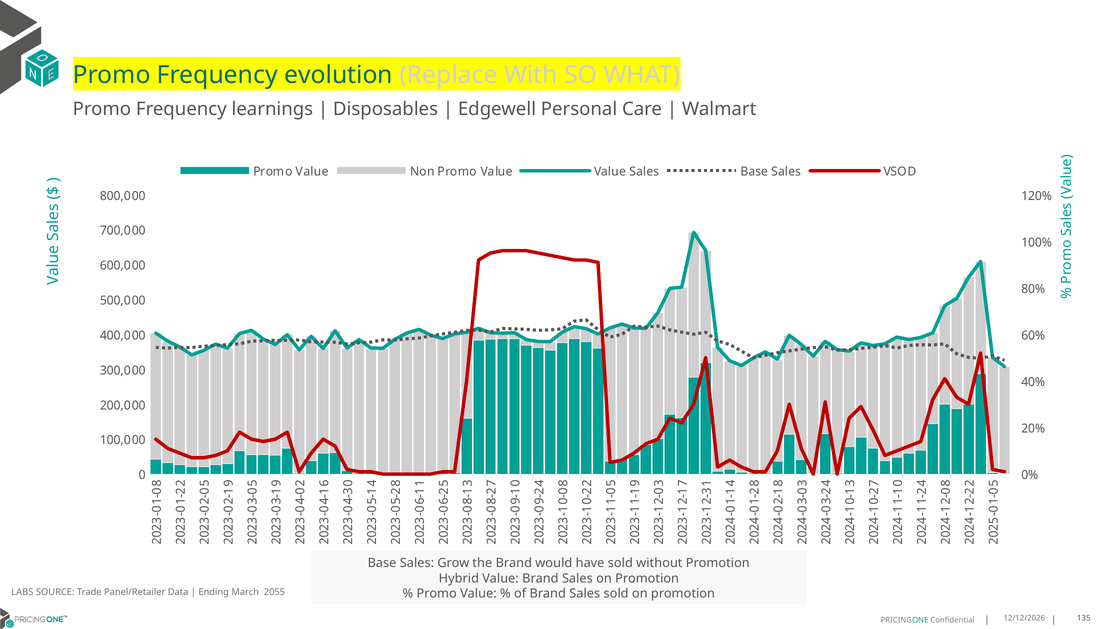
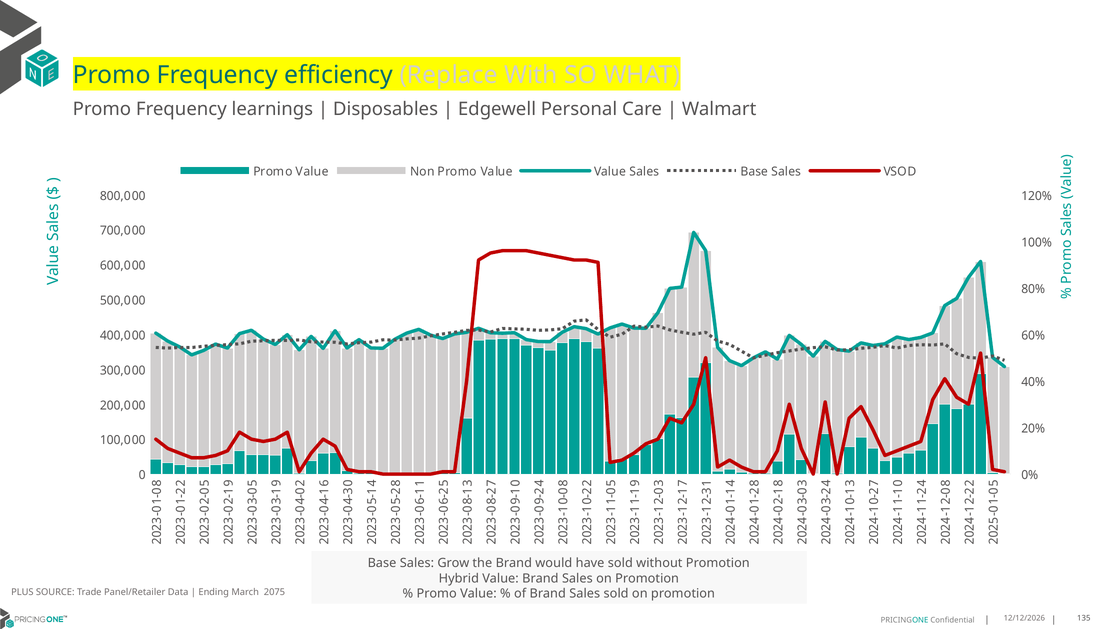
evolution: evolution -> efficiency
LABS: LABS -> PLUS
2055: 2055 -> 2075
